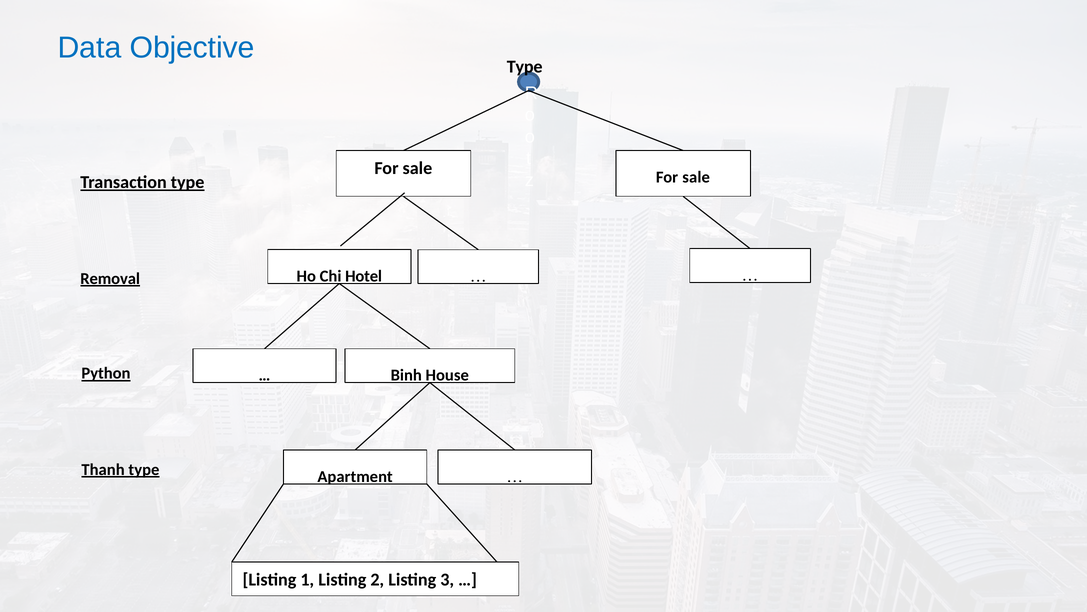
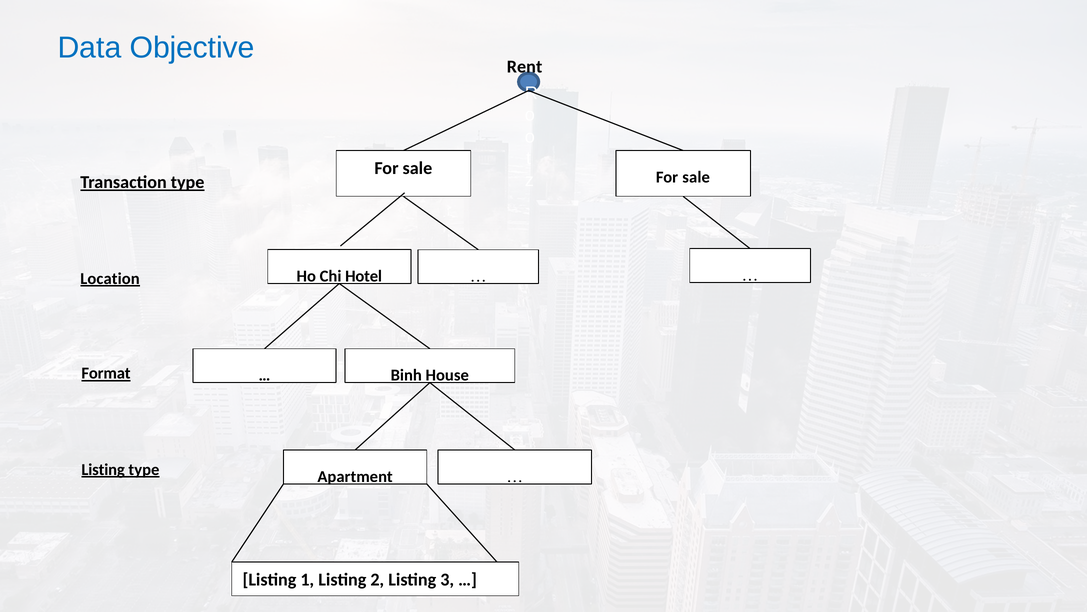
Type at (525, 67): Type -> Rent
Removal: Removal -> Location
Python: Python -> Format
Thanh at (103, 469): Thanh -> Listing
